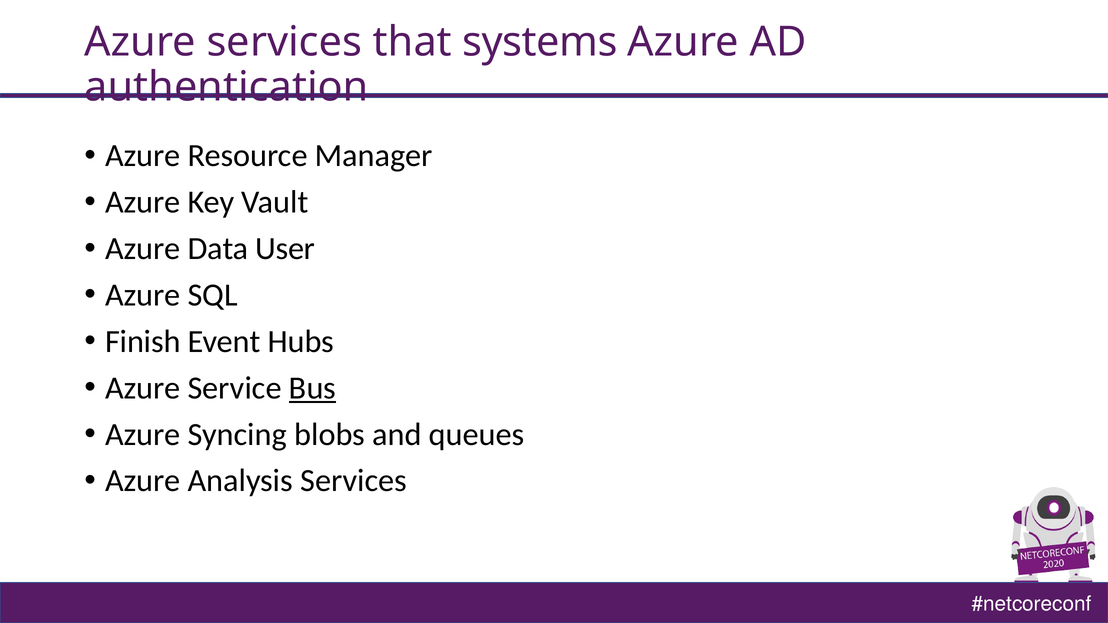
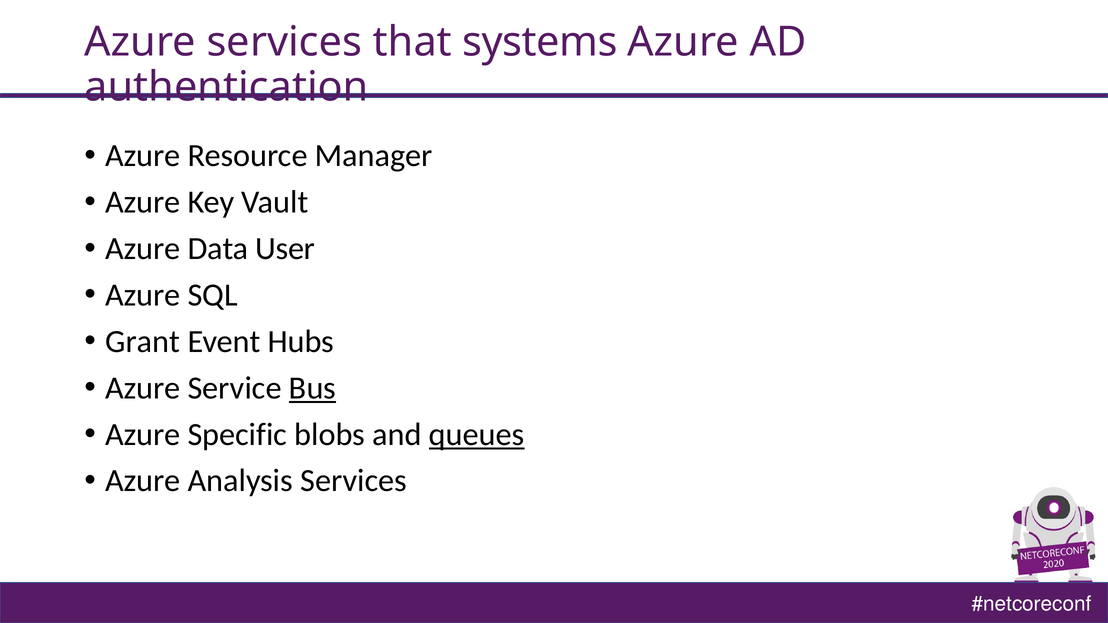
Finish: Finish -> Grant
Syncing: Syncing -> Specific
queues underline: none -> present
